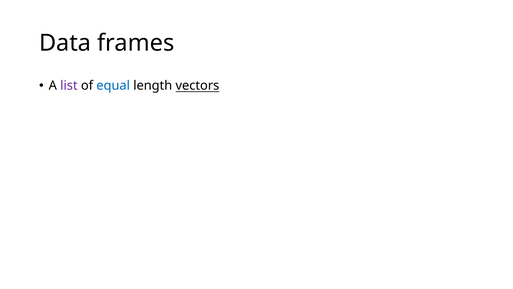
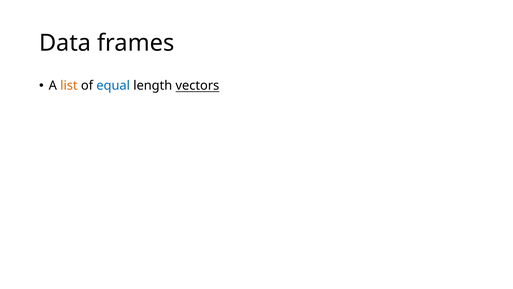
list colour: purple -> orange
